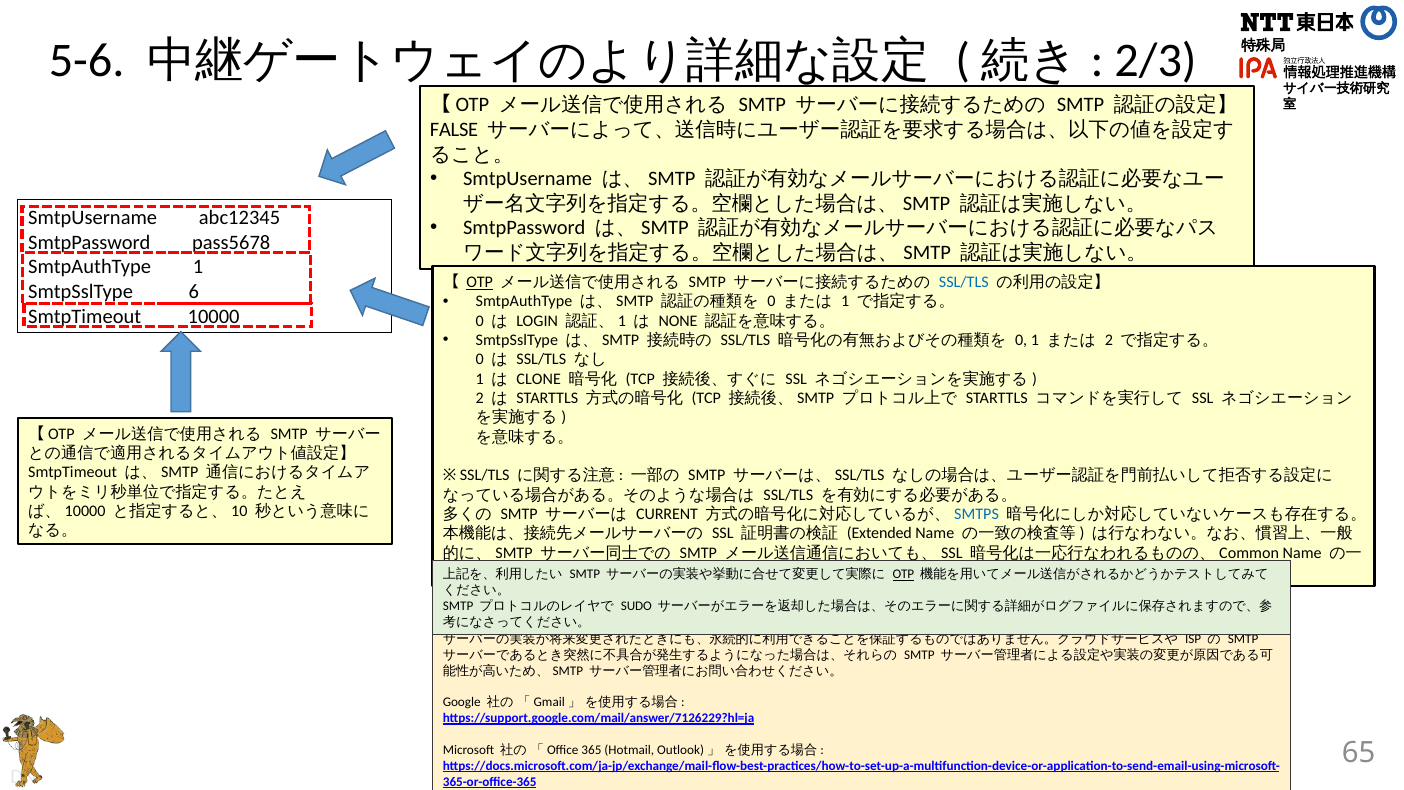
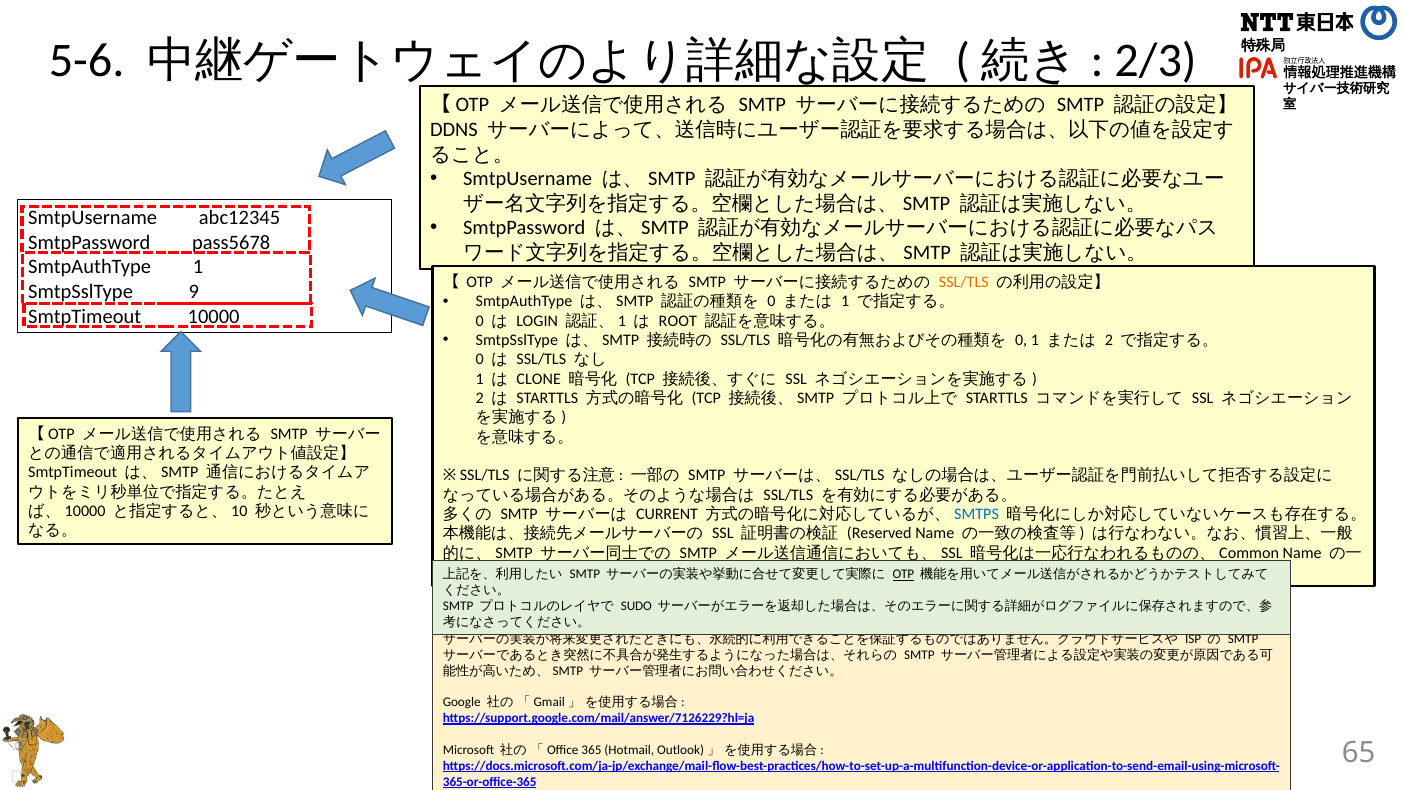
FALSE: FALSE -> DDNS
OTP at (480, 282) underline: present -> none
SSL/TLS at (964, 282) colour: blue -> orange
6: 6 -> 9
NONE: NONE -> ROOT
Extended: Extended -> Reserved
